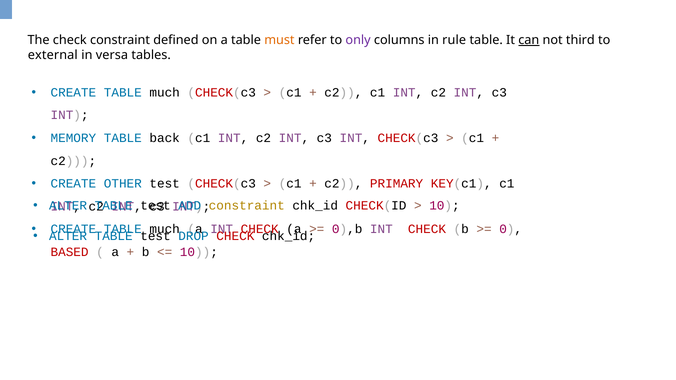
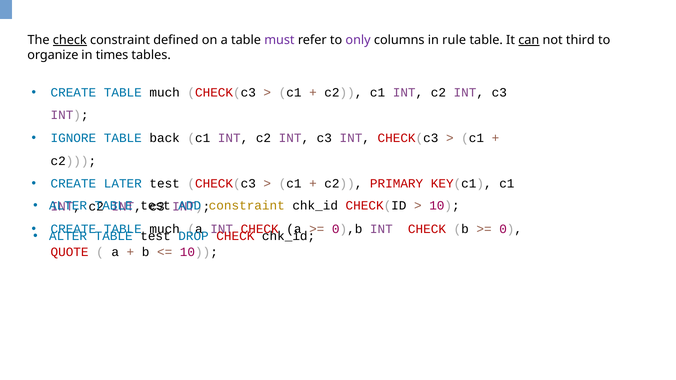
check at (70, 40) underline: none -> present
must colour: orange -> purple
external: external -> organize
versa: versa -> times
MEMORY: MEMORY -> IGNORE
OTHER: OTHER -> LATER
BASED: BASED -> QUOTE
